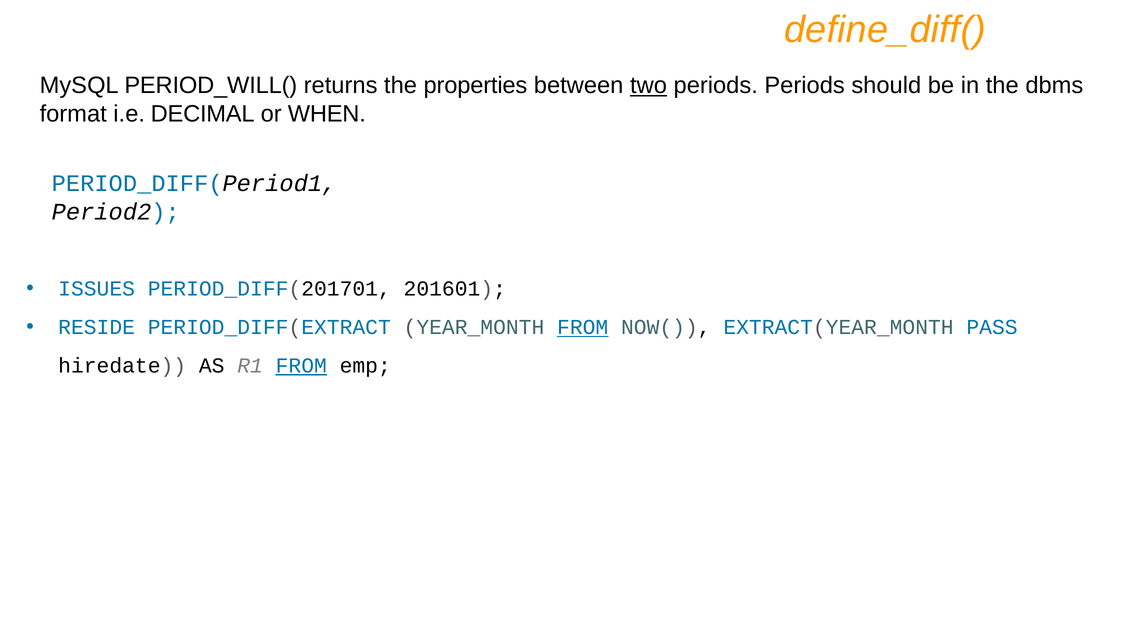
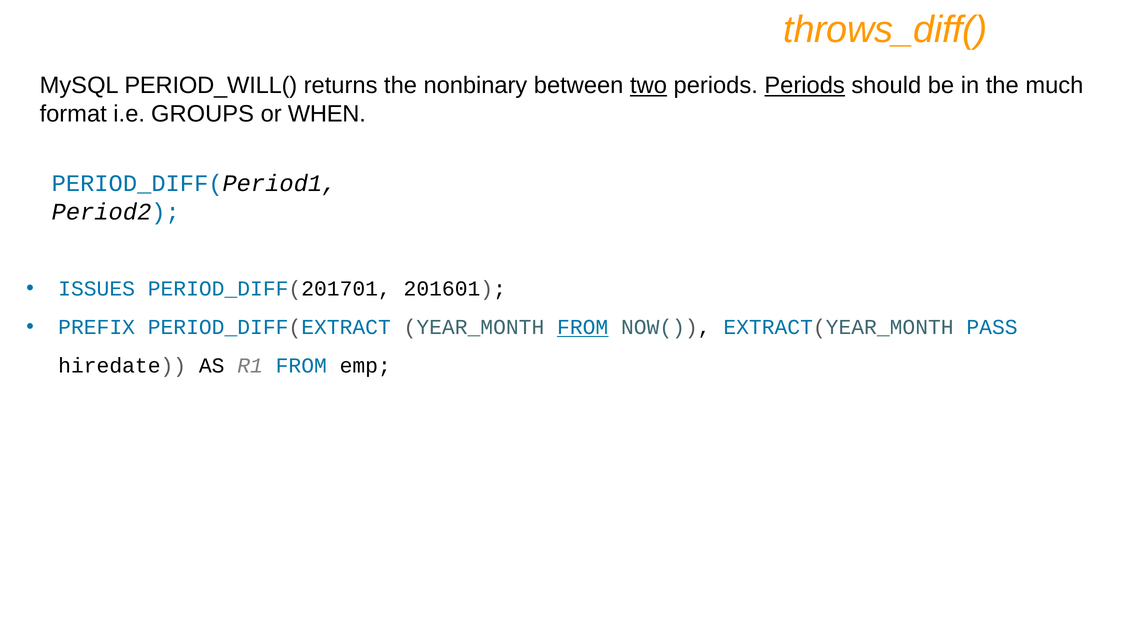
define_diff(: define_diff( -> throws_diff(
properties: properties -> nonbinary
Periods at (805, 86) underline: none -> present
dbms: dbms -> much
DECIMAL: DECIMAL -> GROUPS
RESIDE: RESIDE -> PREFIX
FROM at (301, 365) underline: present -> none
